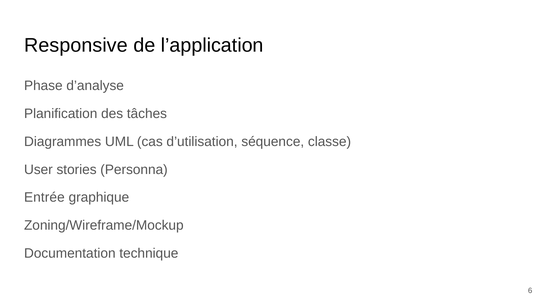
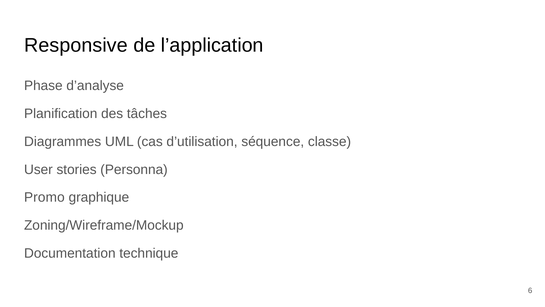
Entrée: Entrée -> Promo
